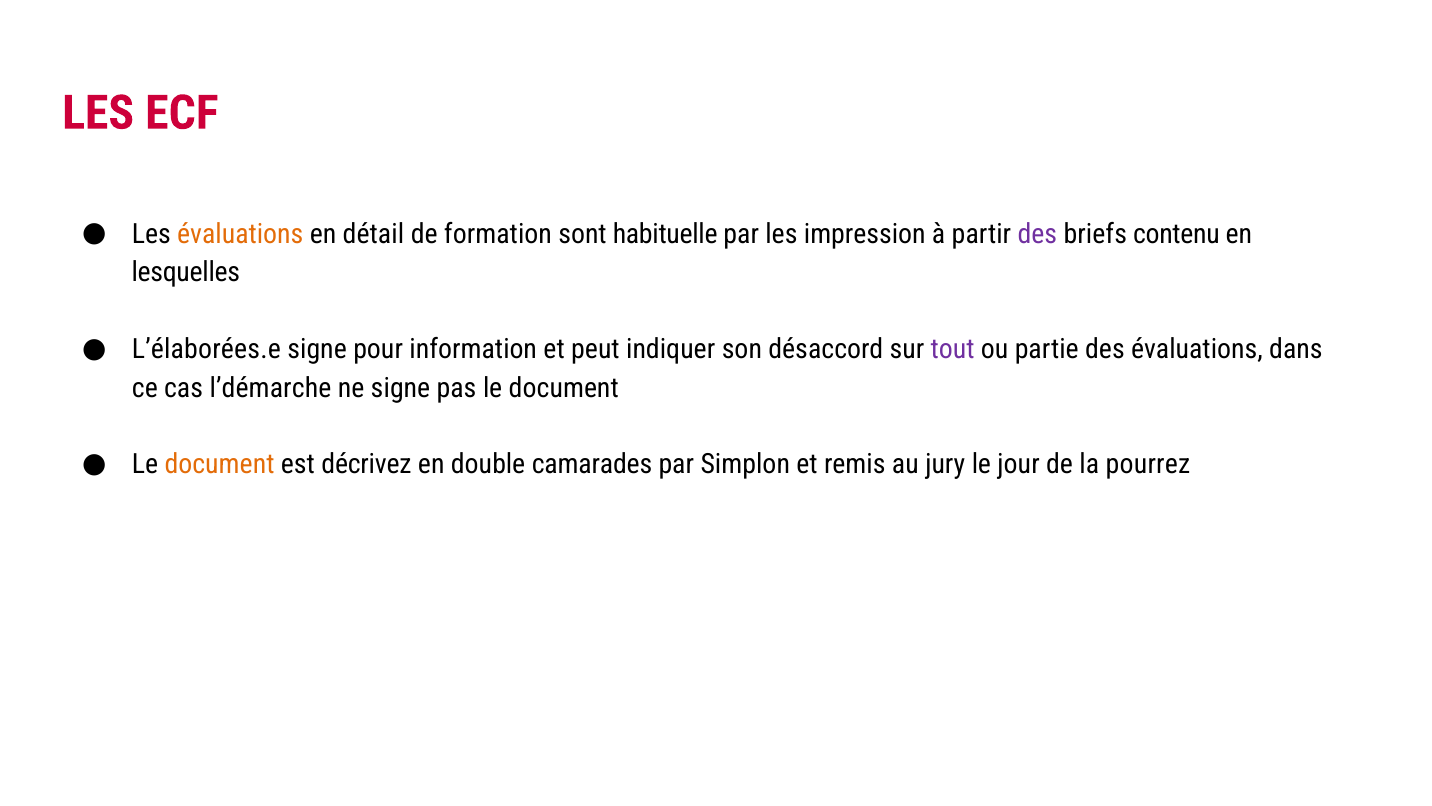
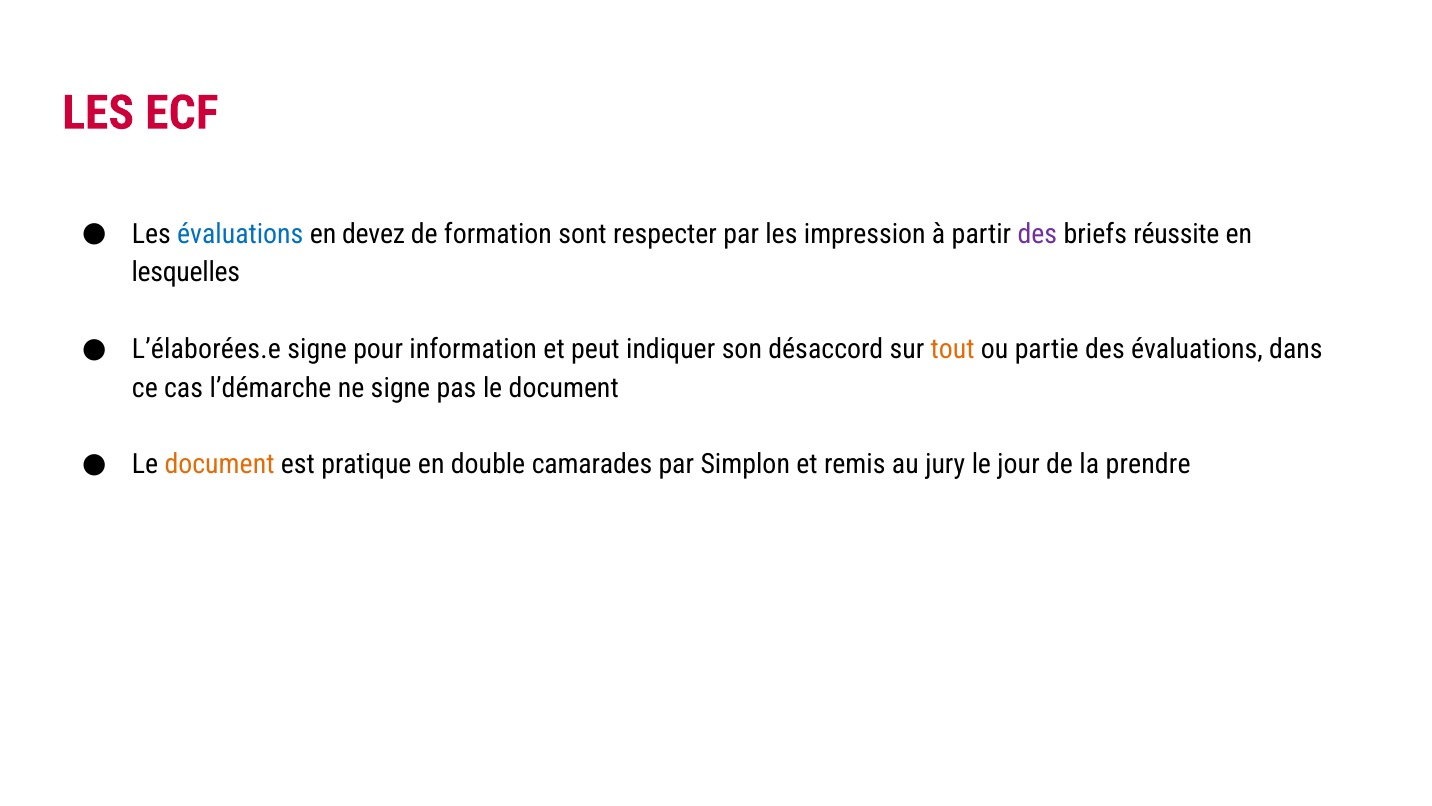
évaluations at (240, 234) colour: orange -> blue
détail: détail -> devez
habituelle: habituelle -> respecter
contenu: contenu -> réussite
tout colour: purple -> orange
décrivez: décrivez -> pratique
pourrez: pourrez -> prendre
